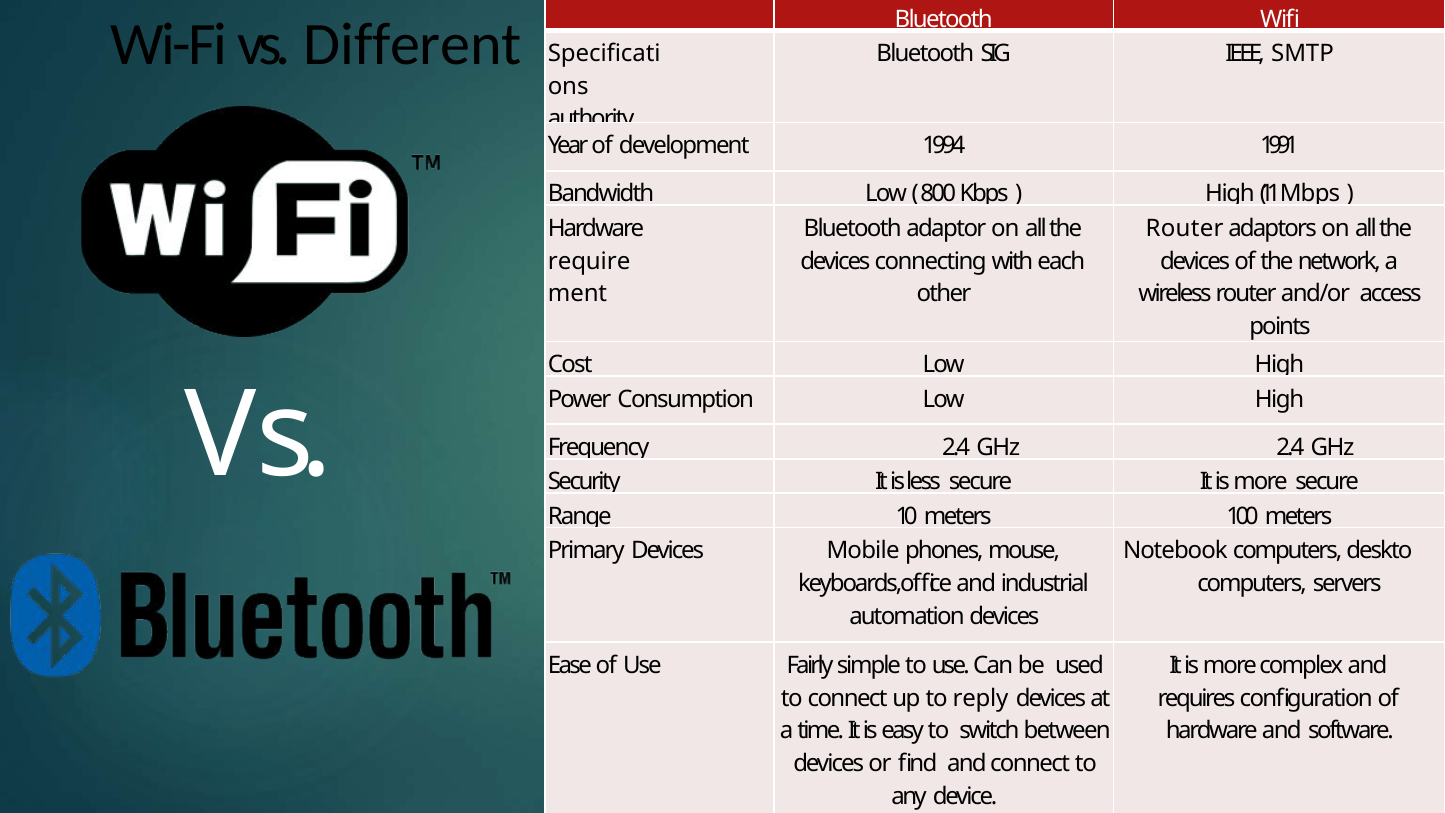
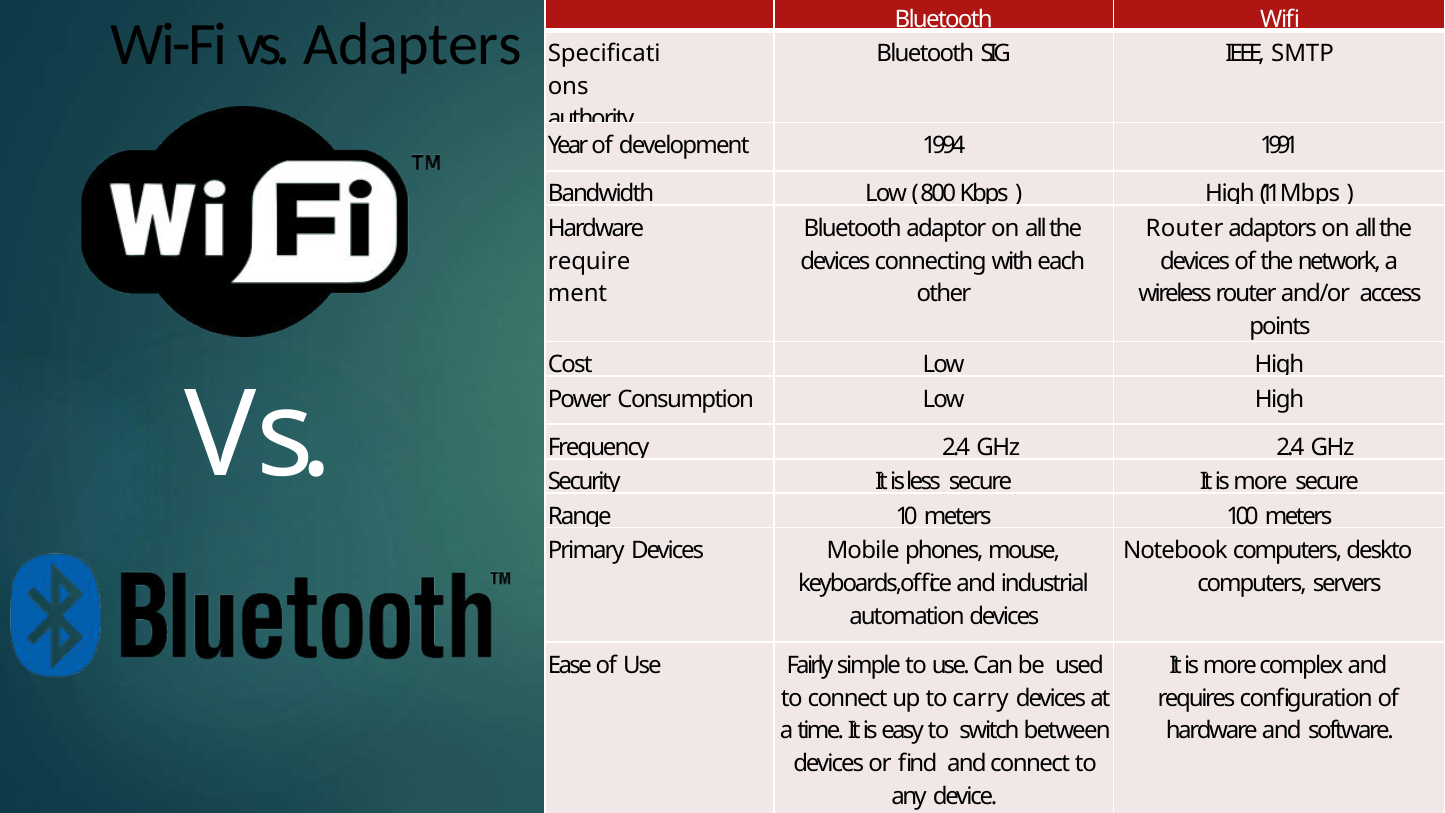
Different: Different -> Adapters
reply: reply -> carry
